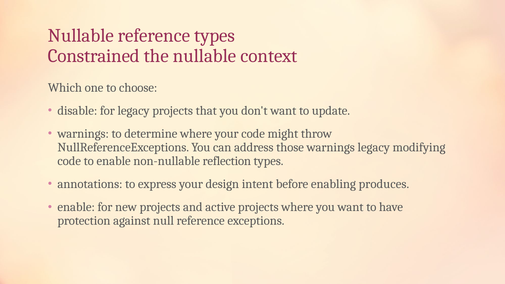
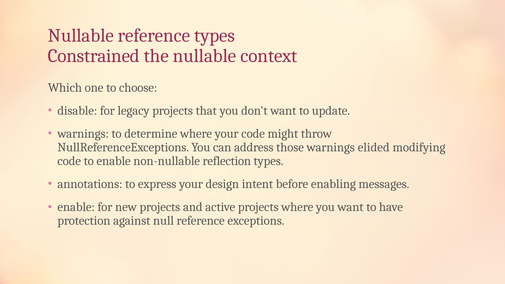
warnings legacy: legacy -> elided
produces: produces -> messages
